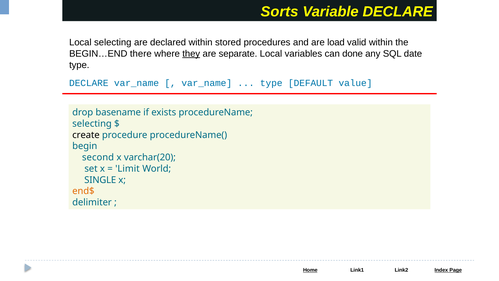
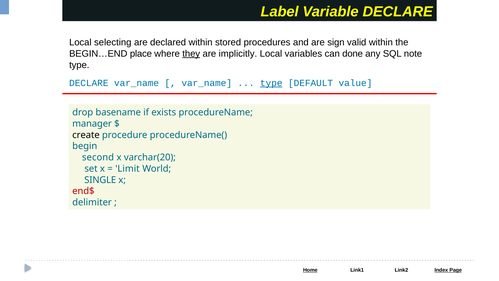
Sorts: Sorts -> Label
load: load -> sign
there: there -> place
separate: separate -> implicitly
date: date -> note
type at (271, 83) underline: none -> present
selecting at (92, 124): selecting -> manager
end$ colour: orange -> red
